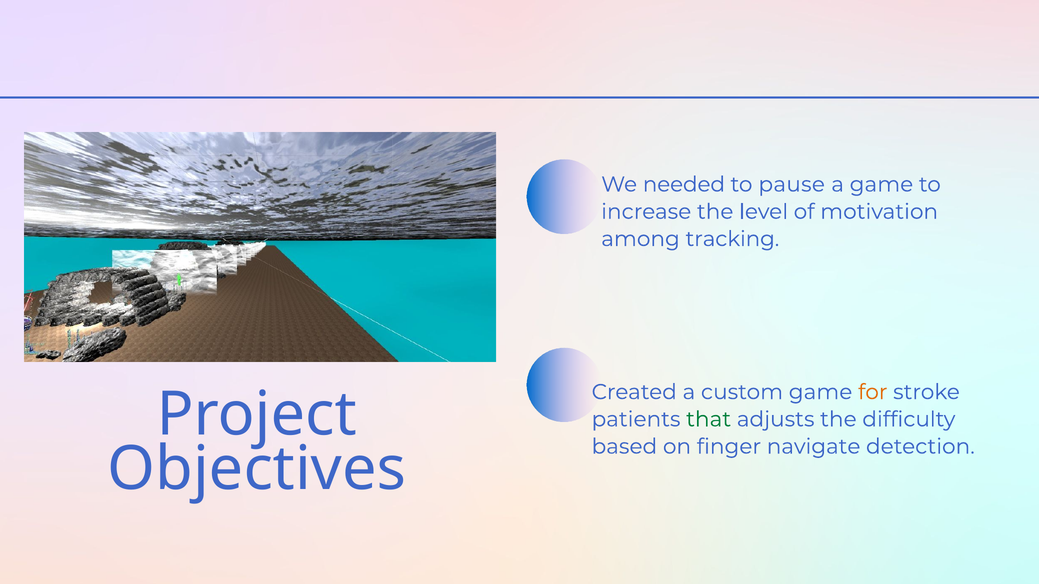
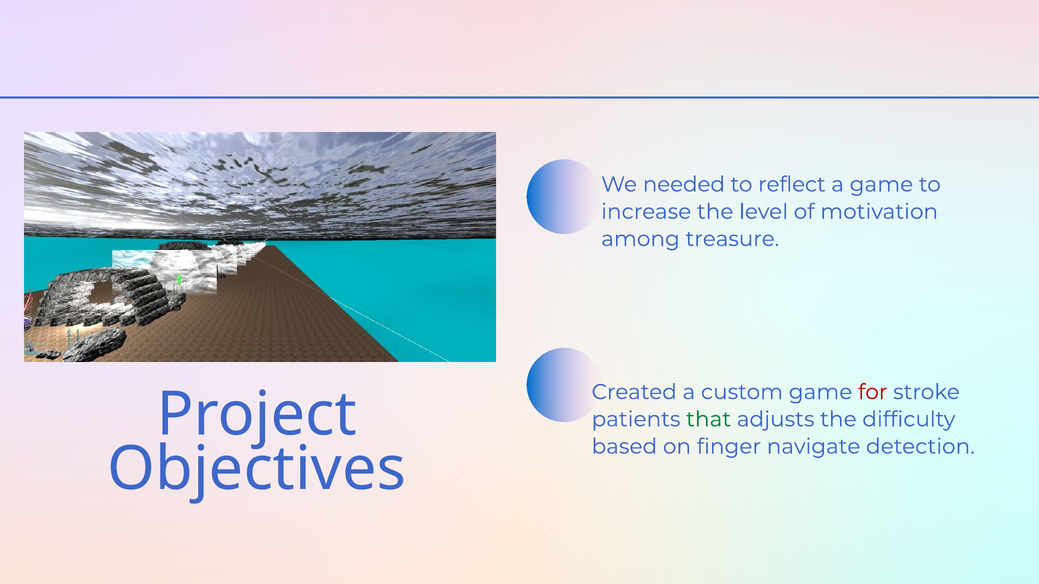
pause: pause -> reflect
tracking: tracking -> treasure
for colour: orange -> red
